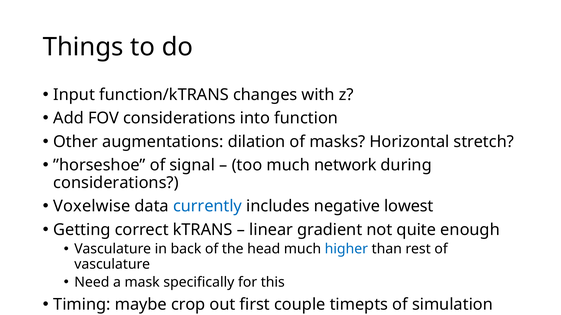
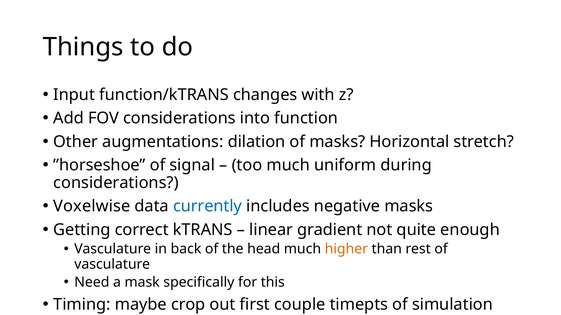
network: network -> uniform
negative lowest: lowest -> masks
higher colour: blue -> orange
